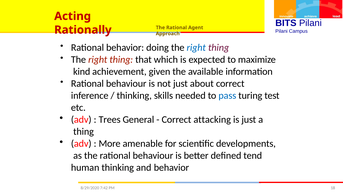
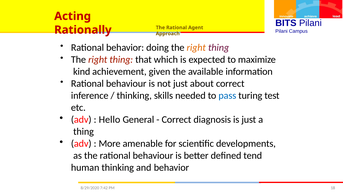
right at (196, 47) colour: blue -> orange
Trees: Trees -> Hello
attacking: attacking -> diagnosis
